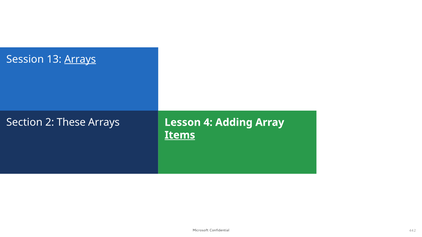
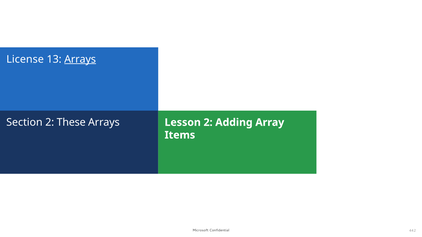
Session: Session -> License
Lesson 4: 4 -> 2
Items underline: present -> none
